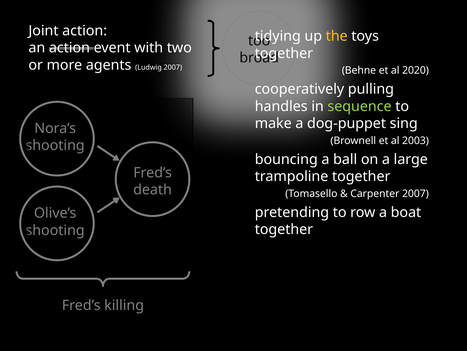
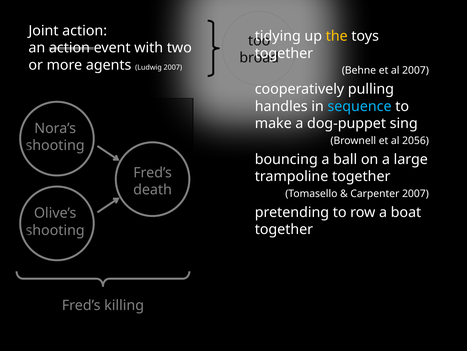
al 2020: 2020 -> 2007
sequence colour: light green -> light blue
2003: 2003 -> 2056
